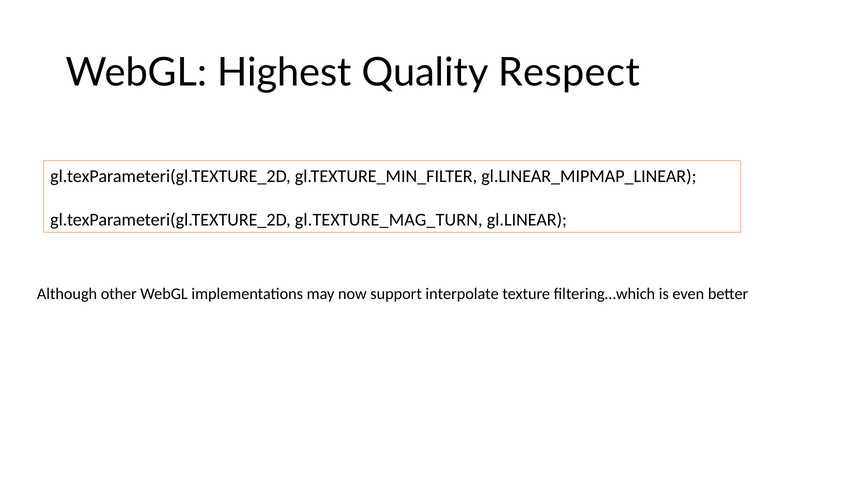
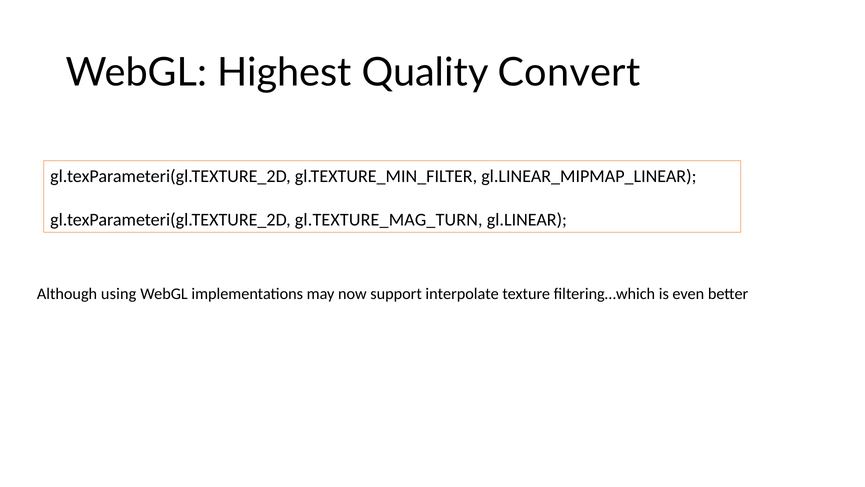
Respect: Respect -> Convert
other: other -> using
